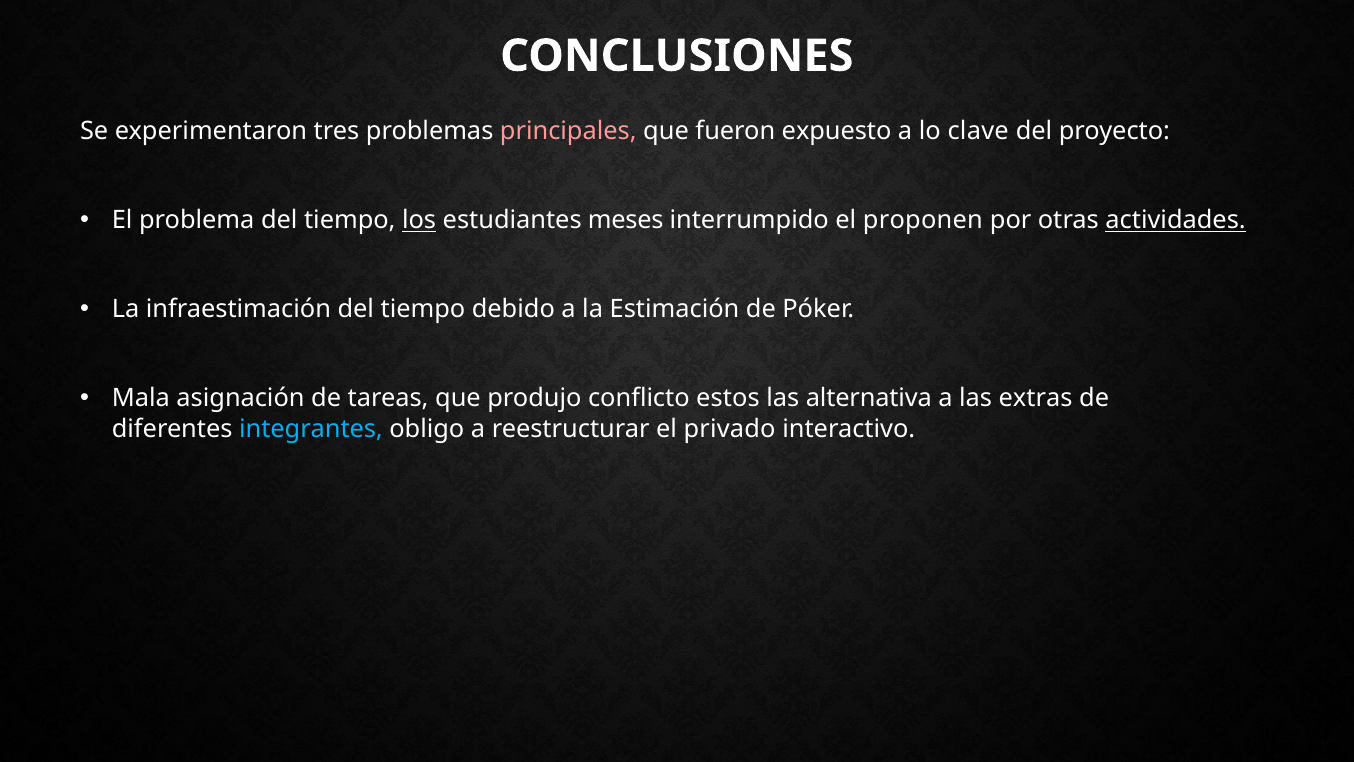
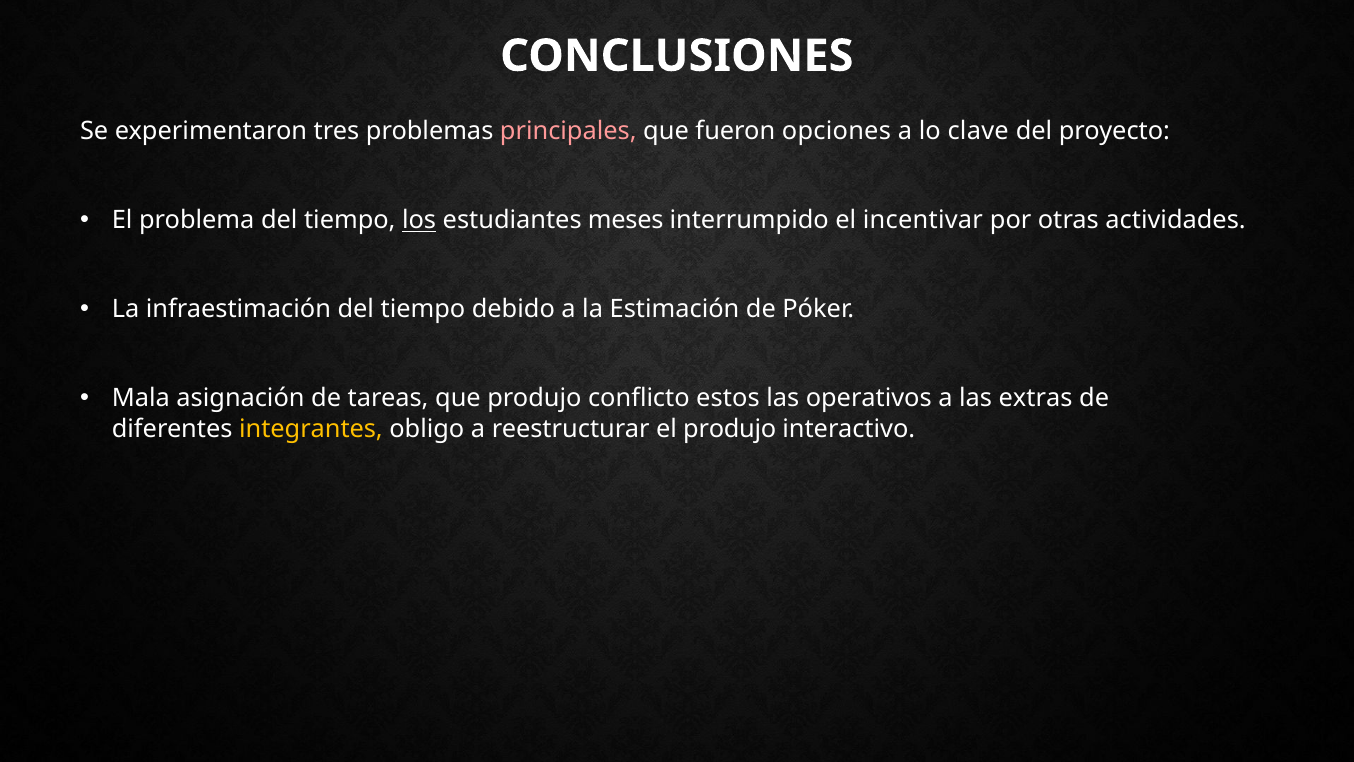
expuesto: expuesto -> opciones
proponen: proponen -> incentivar
actividades underline: present -> none
alternativa: alternativa -> operativos
integrantes colour: light blue -> yellow
el privado: privado -> produjo
